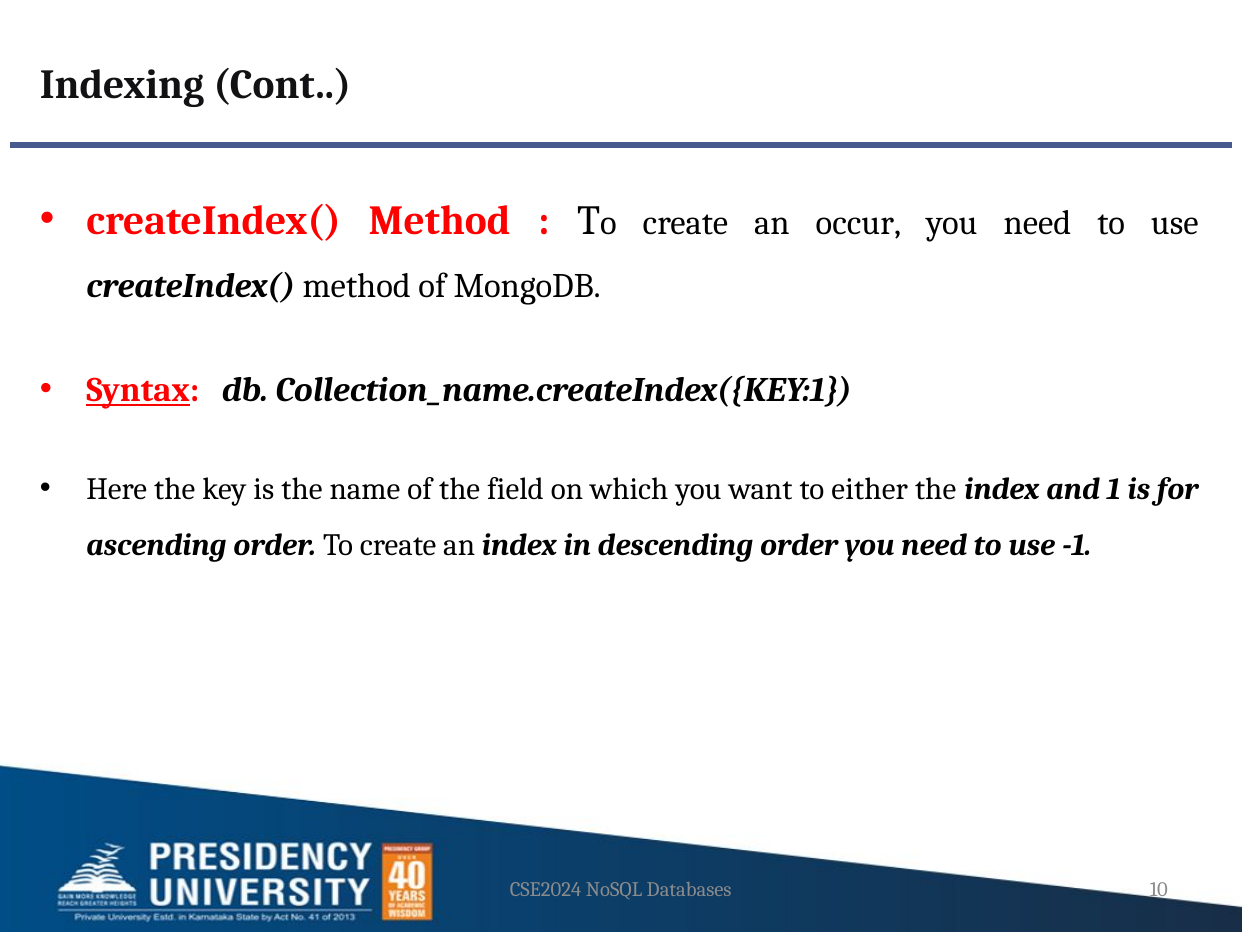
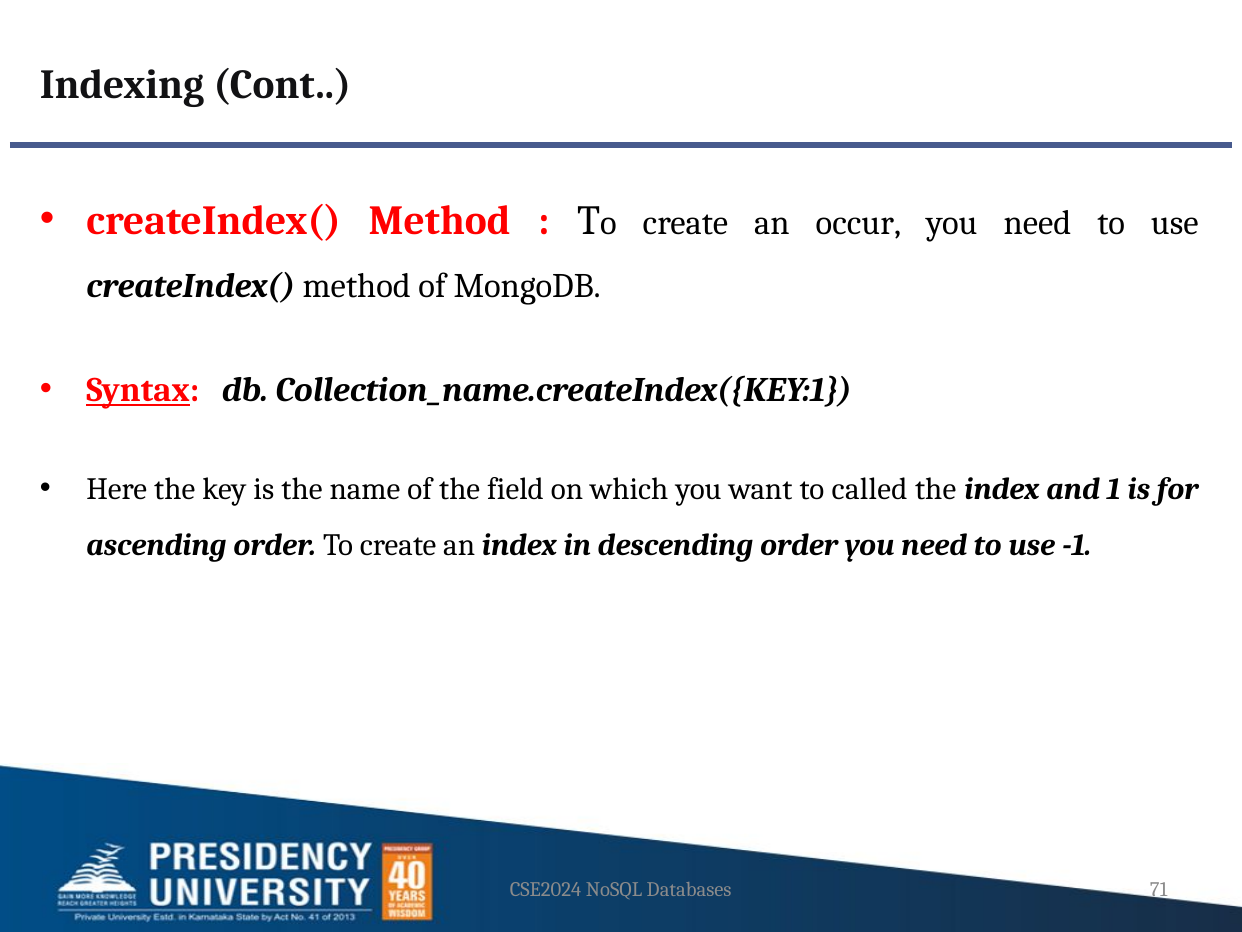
either: either -> called
10: 10 -> 71
